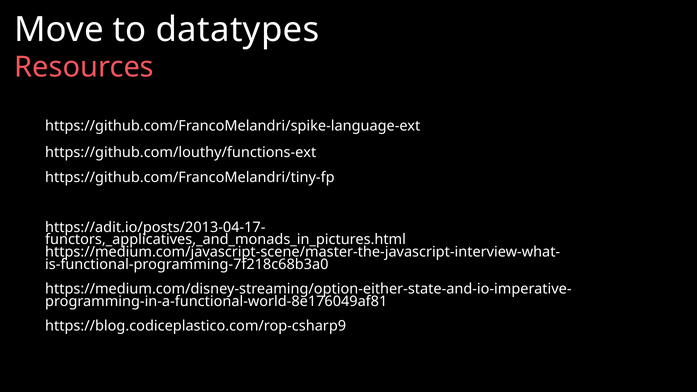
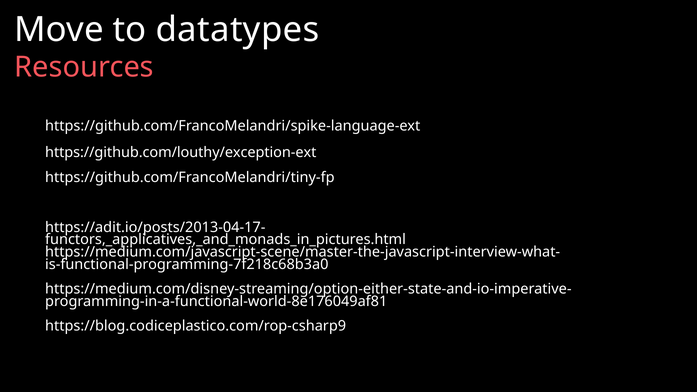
https://github.com/louthy/functions-ext: https://github.com/louthy/functions-ext -> https://github.com/louthy/exception-ext
